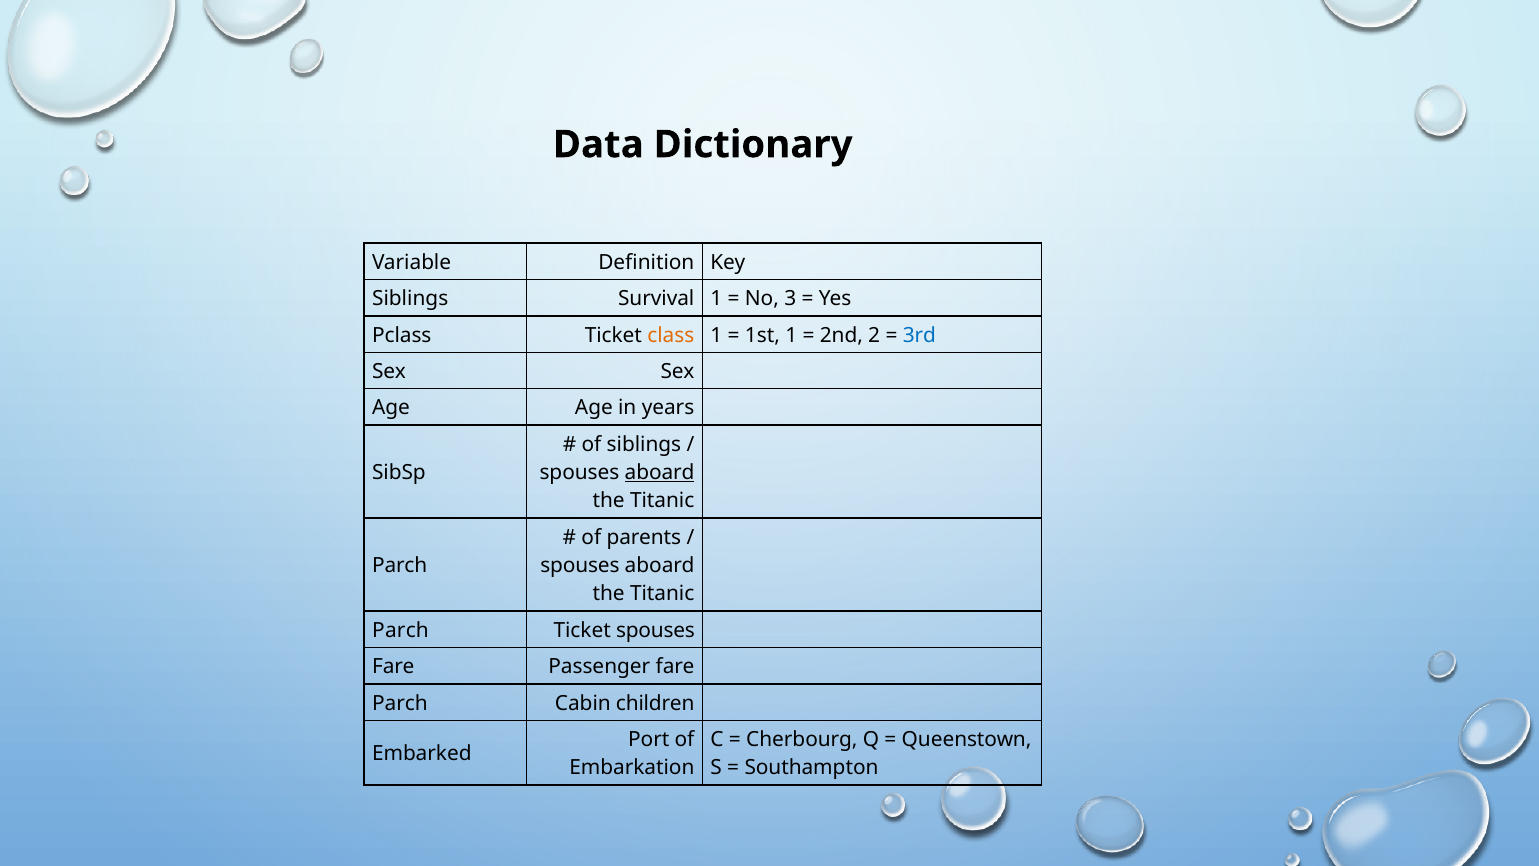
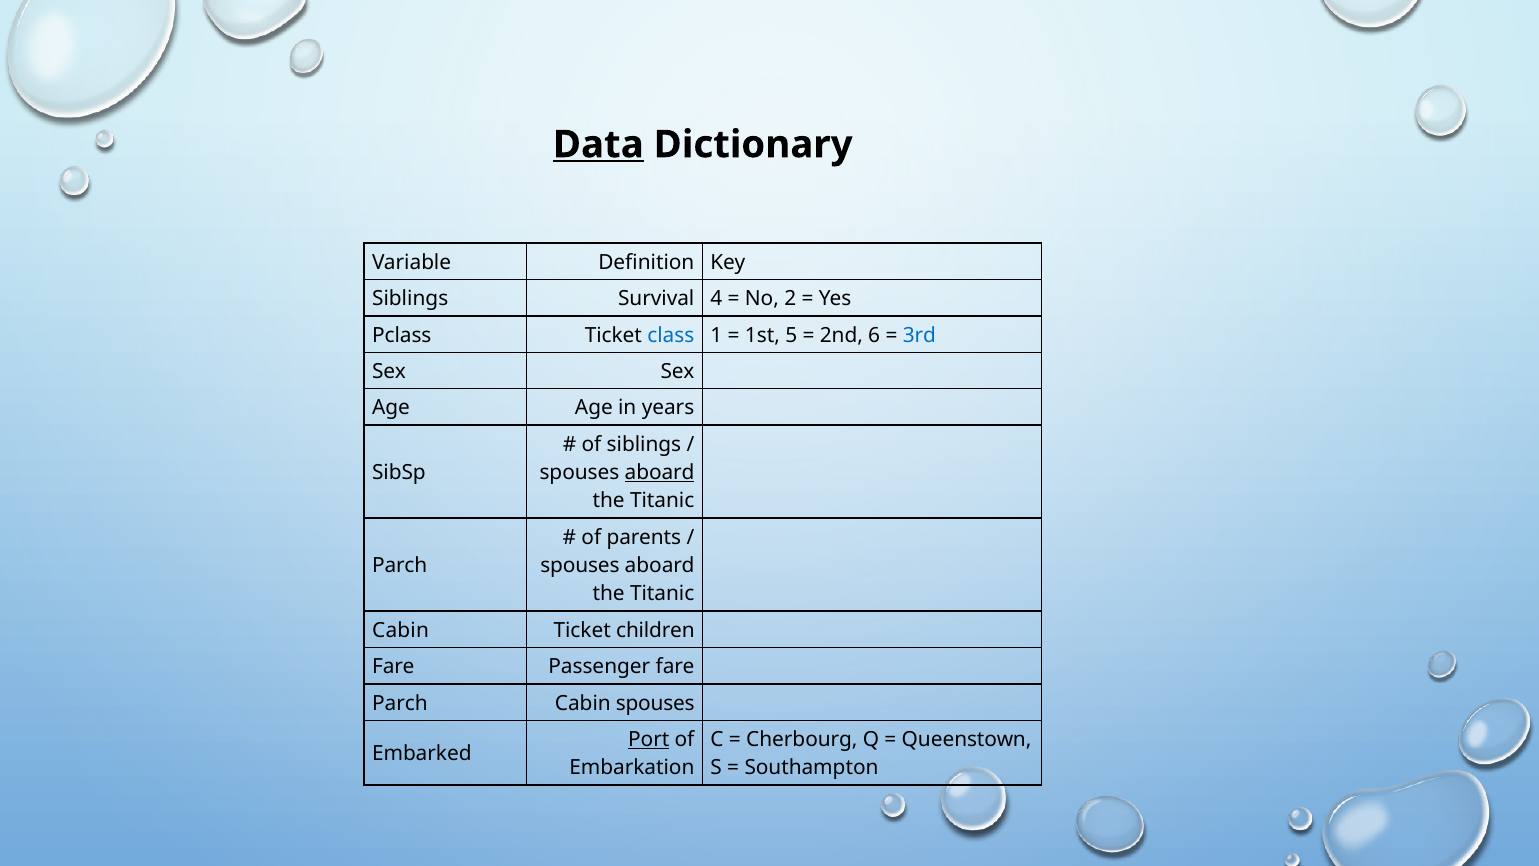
Data underline: none -> present
Survival 1: 1 -> 4
3: 3 -> 2
class colour: orange -> blue
1st 1: 1 -> 5
2: 2 -> 6
Parch at (401, 630): Parch -> Cabin
Ticket spouses: spouses -> children
Cabin children: children -> spouses
Port underline: none -> present
